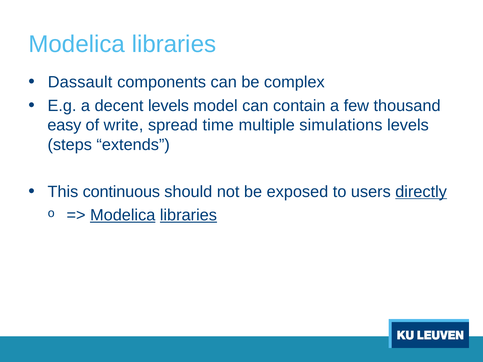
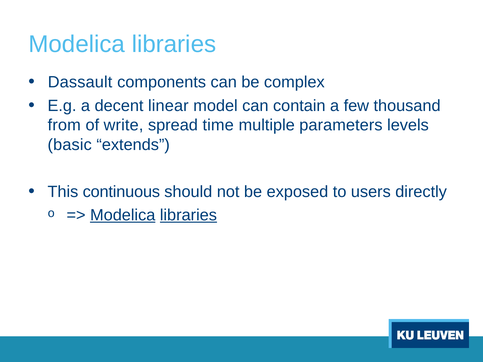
decent levels: levels -> linear
easy: easy -> from
simulations: simulations -> parameters
steps: steps -> basic
directly underline: present -> none
